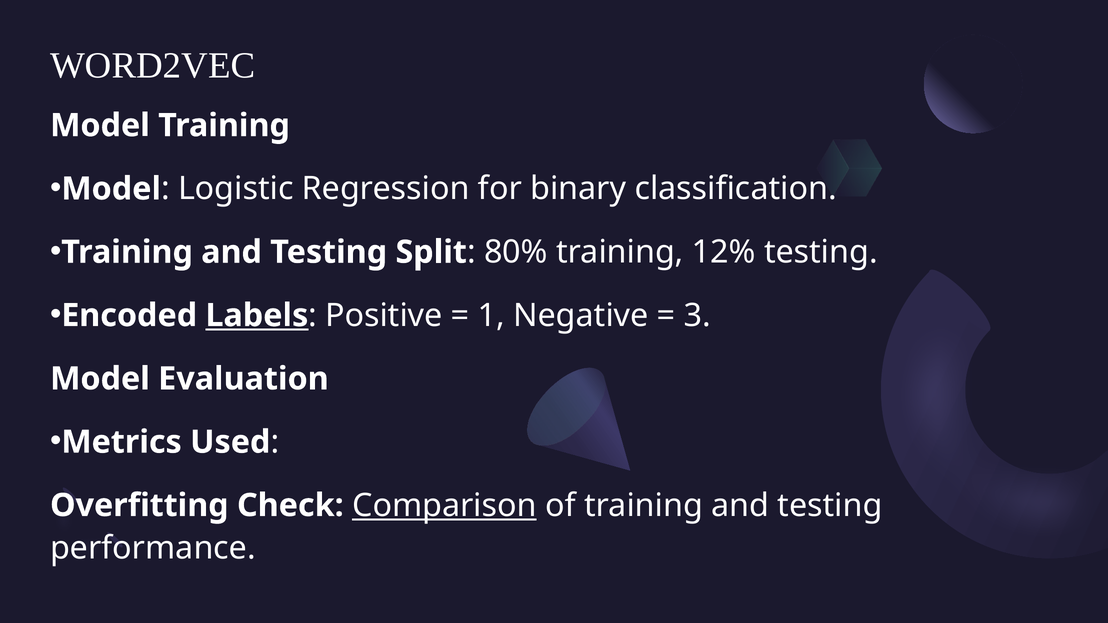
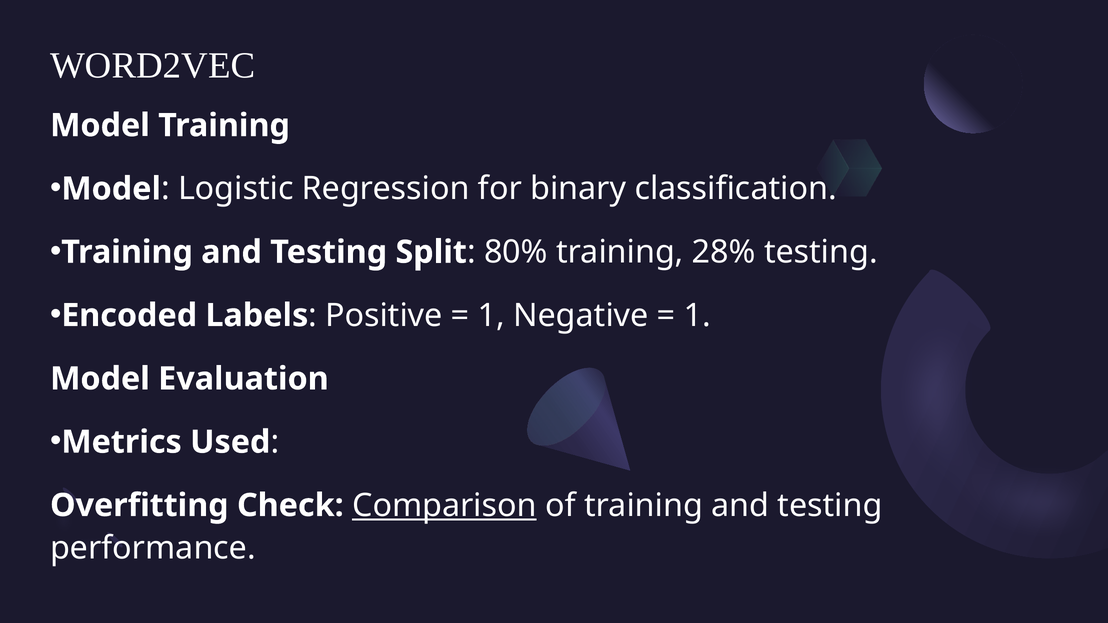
12%: 12% -> 28%
Labels underline: present -> none
3 at (697, 316): 3 -> 1
